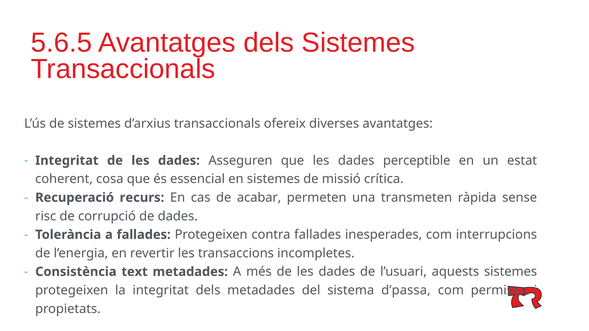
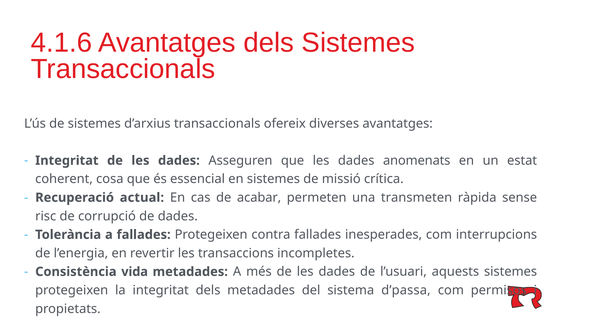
5.6.5: 5.6.5 -> 4.1.6
perceptible: perceptible -> anomenats
recurs: recurs -> actual
text: text -> vida
